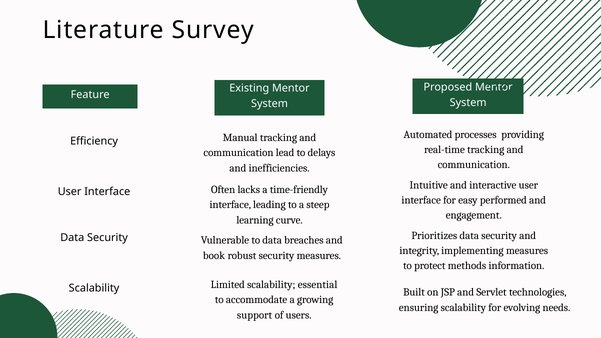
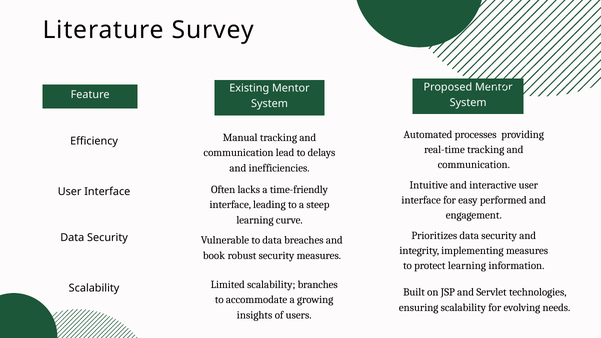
protect methods: methods -> learning
essential: essential -> branches
support: support -> insights
